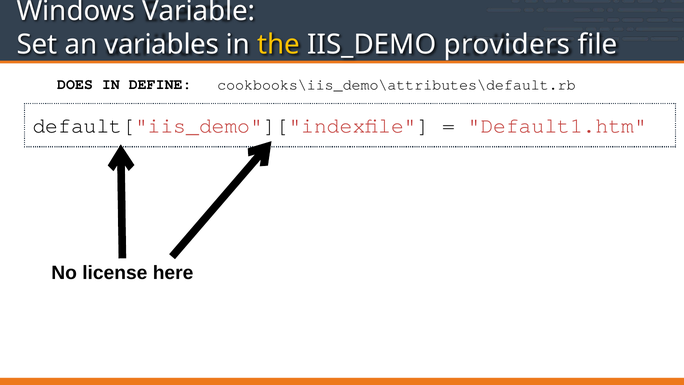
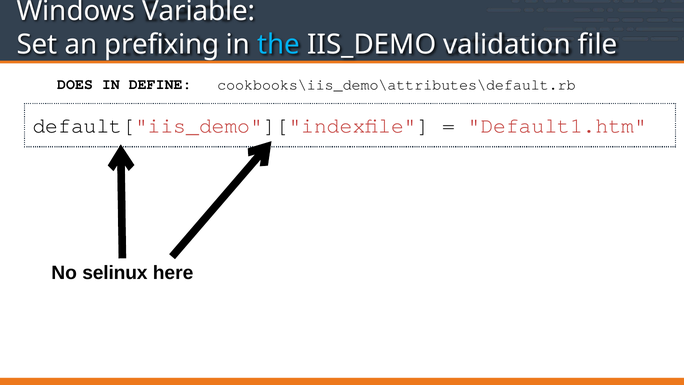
variables: variables -> prefixing
the colour: yellow -> light blue
providers: providers -> validation
license: license -> selinux
